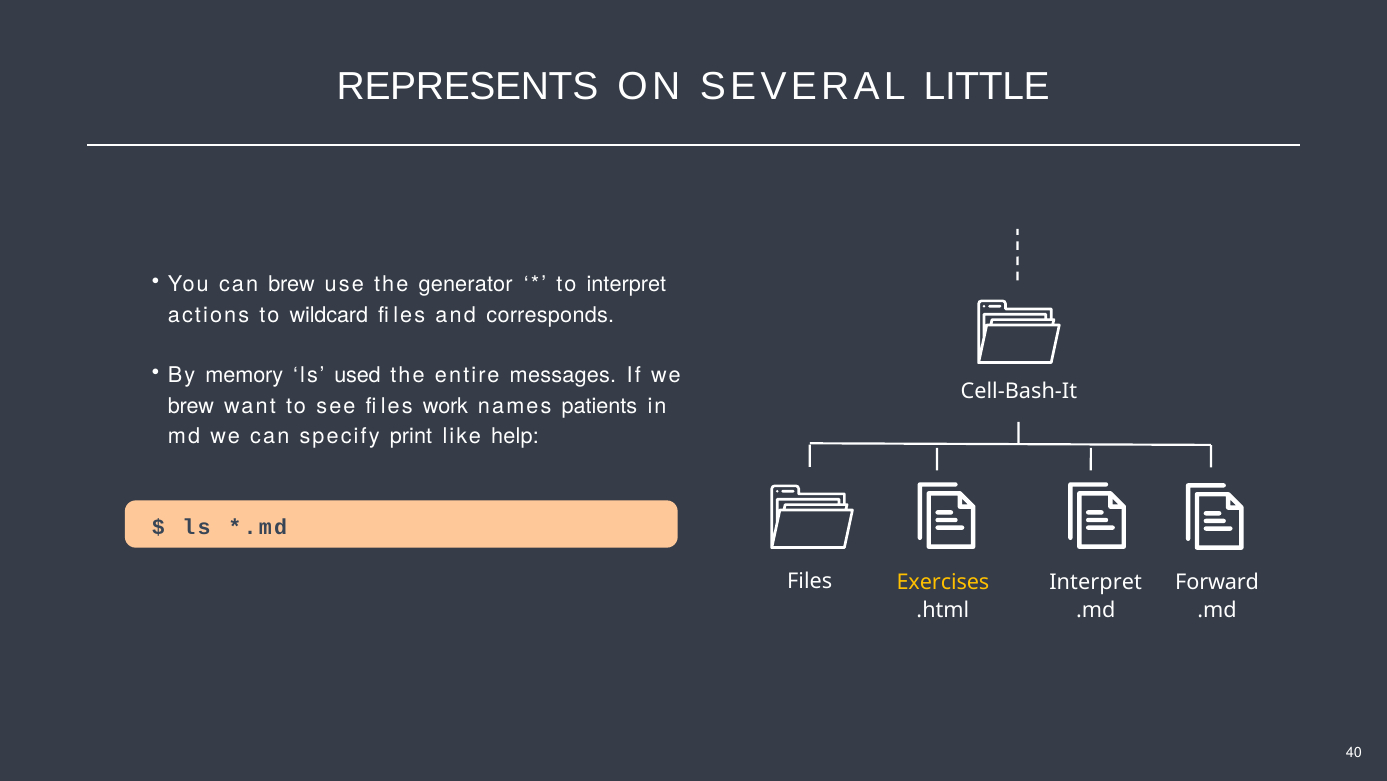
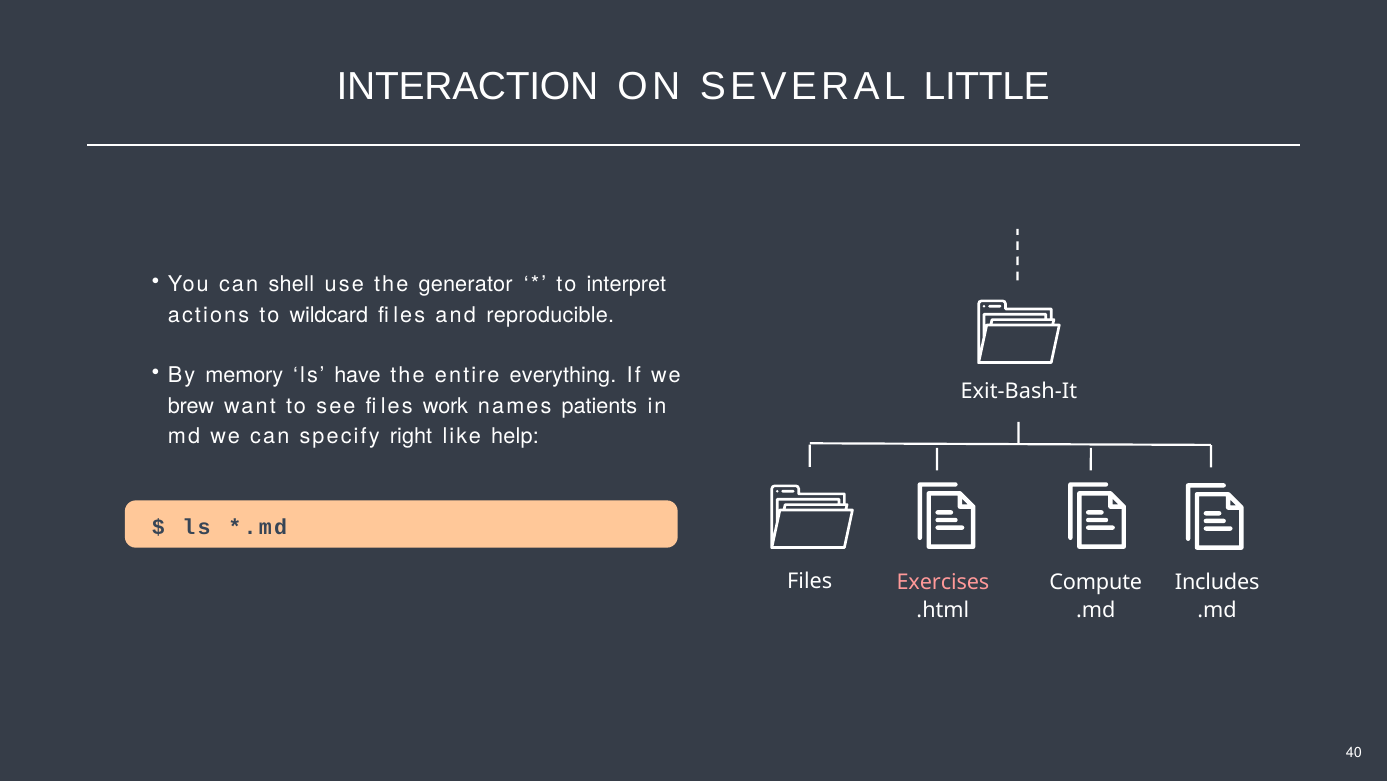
REPRESENTS: REPRESENTS -> INTERACTION
can brew: brew -> shell
corresponds: corresponds -> reproducible
used: used -> have
messages: messages -> everything
Cell-Bash-It: Cell-Bash-It -> Exit-Bash-It
print: print -> right
Exercises colour: yellow -> pink
Forward: Forward -> Includes
Interpret at (1096, 582): Interpret -> Compute
